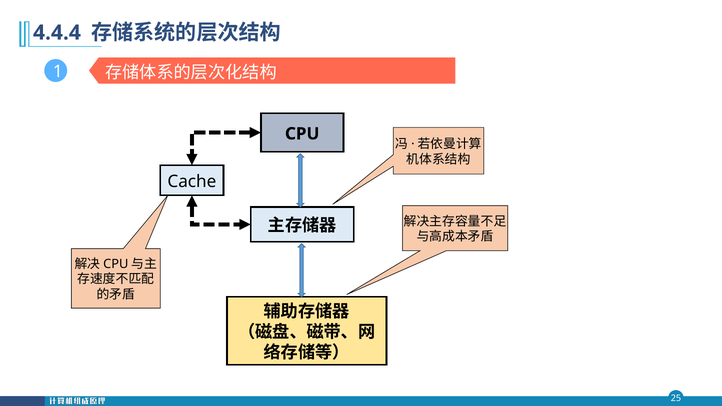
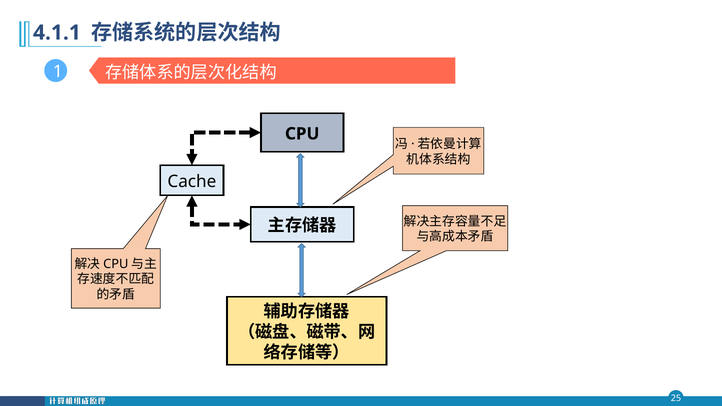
4.4.4: 4.4.4 -> 4.1.1
